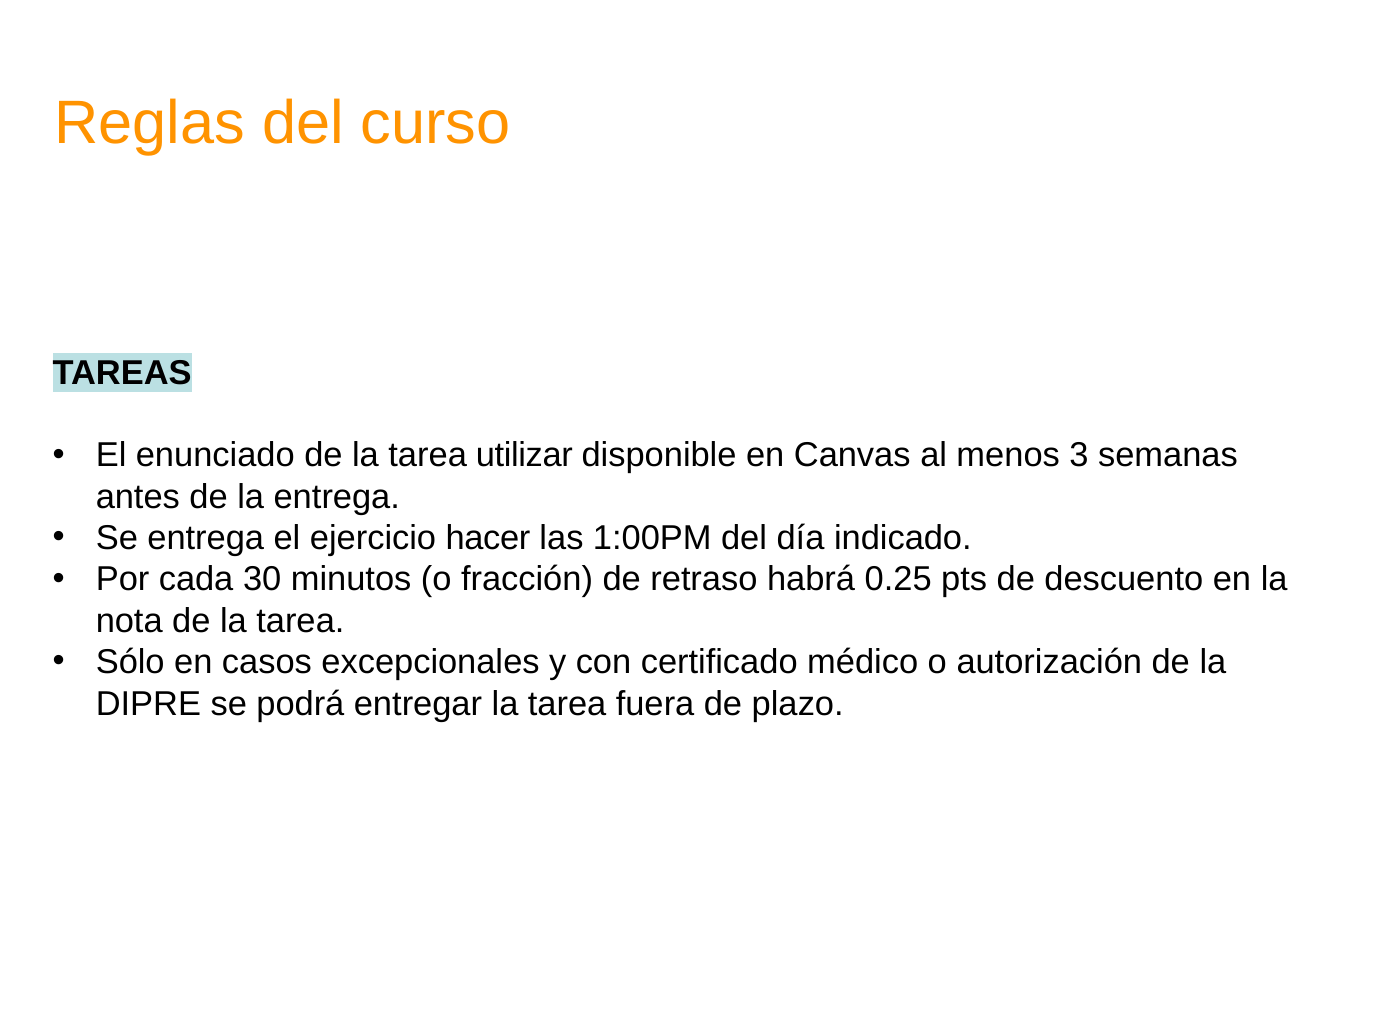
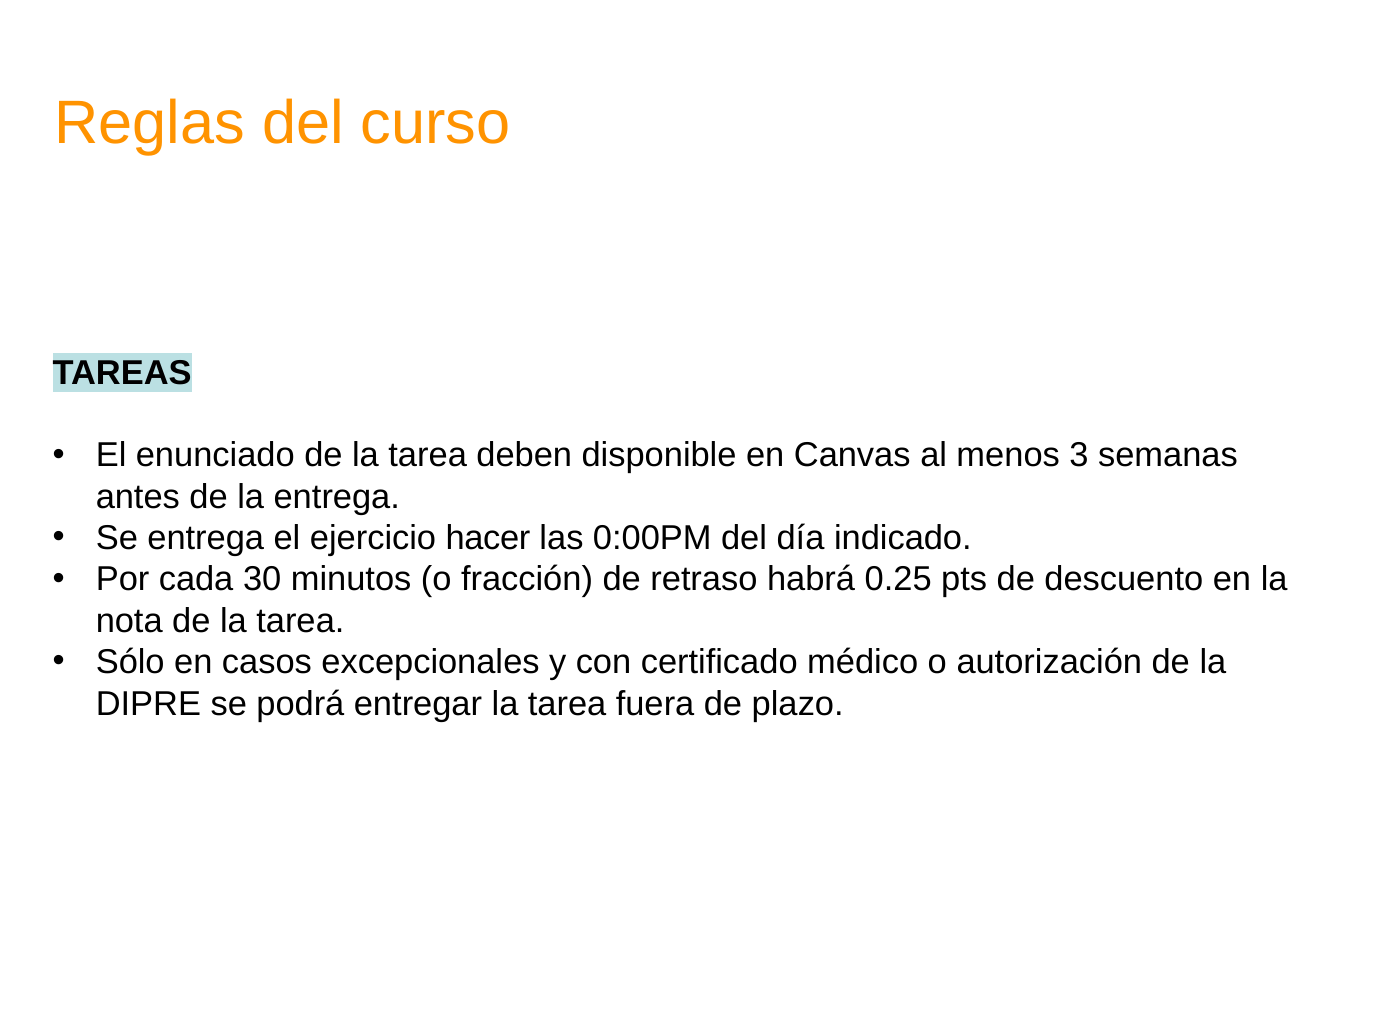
utilizar: utilizar -> deben
1:00PM: 1:00PM -> 0:00PM
